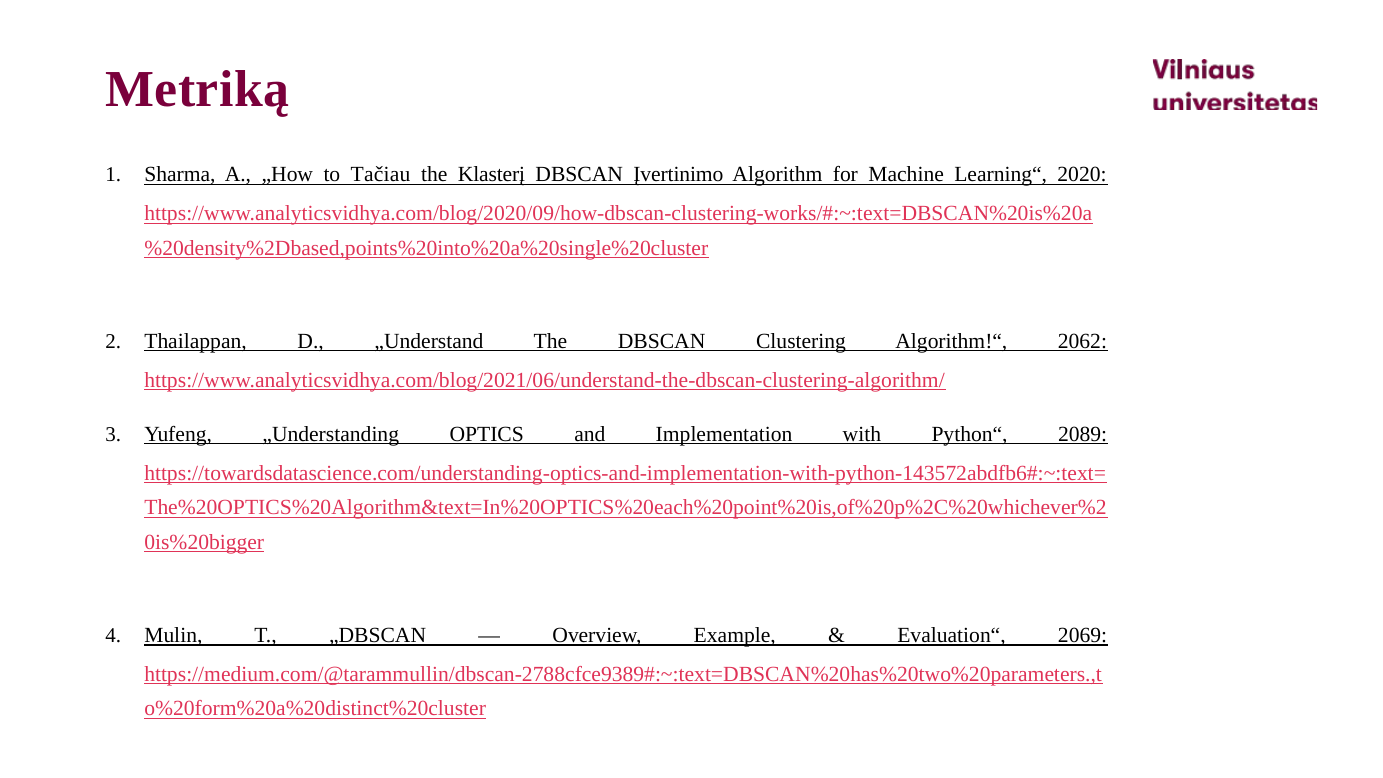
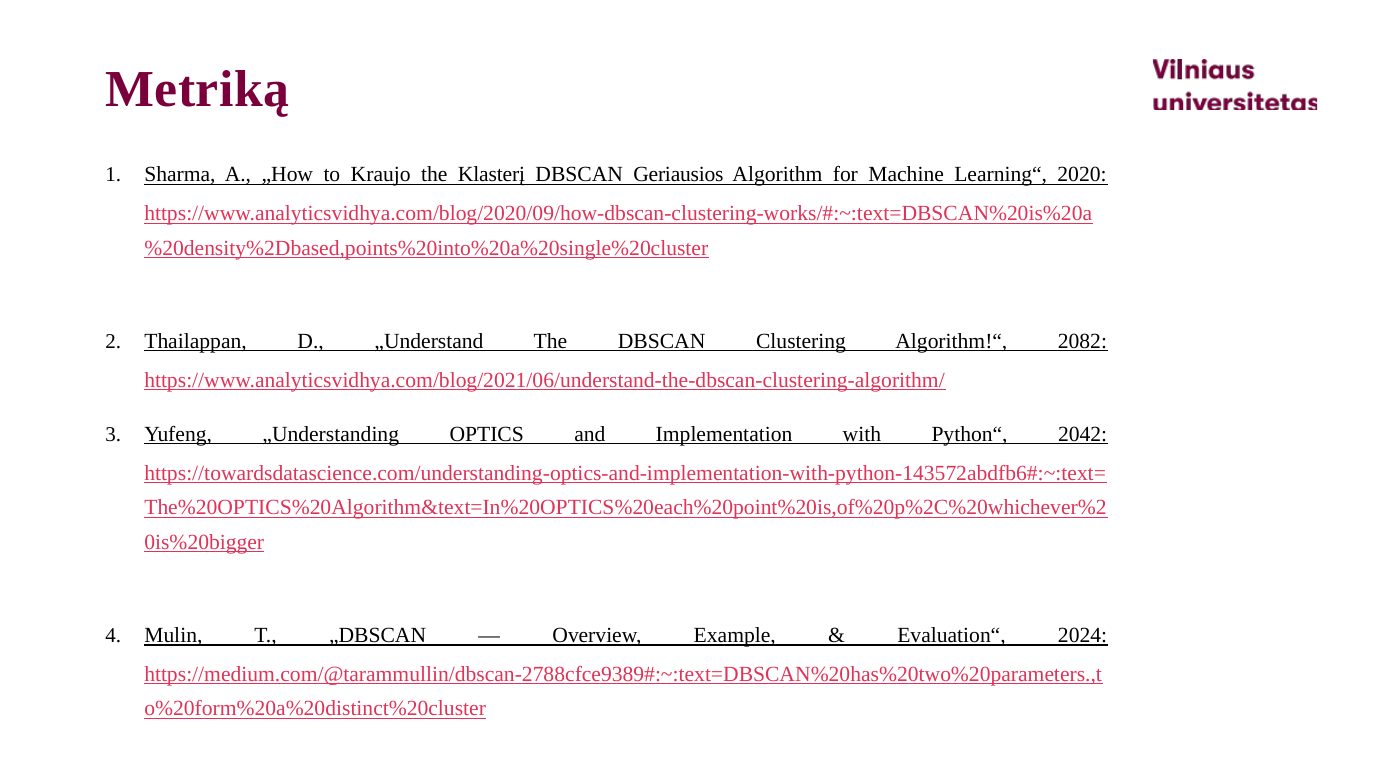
Tačiau: Tačiau -> Kraujo
Įvertinimo: Įvertinimo -> Geriausios
2062: 2062 -> 2082
2089: 2089 -> 2042
2069: 2069 -> 2024
